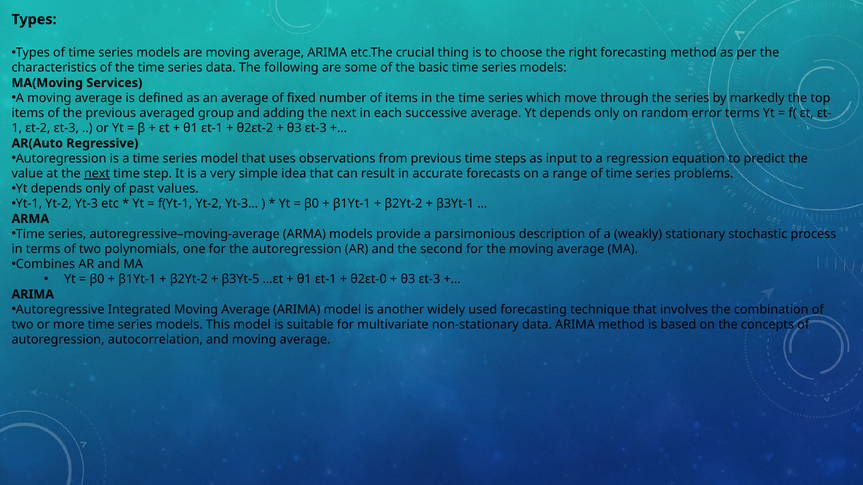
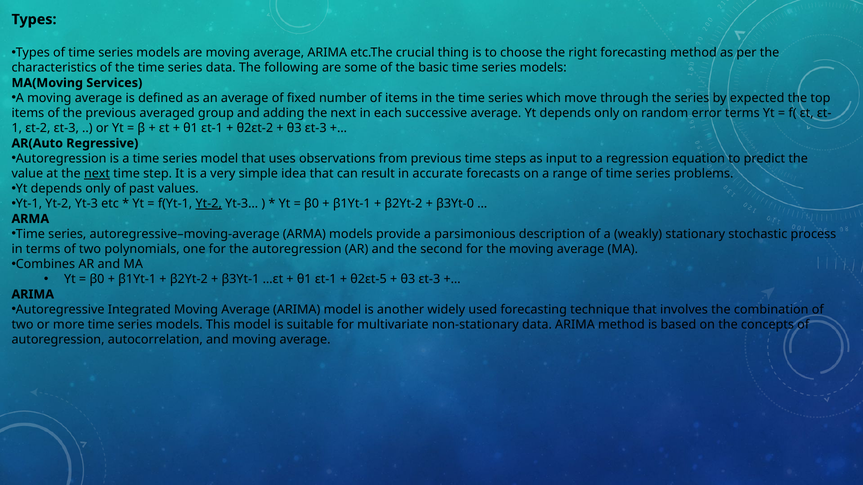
markedly: markedly -> expected
Yt-2 at (209, 204) underline: none -> present
β3Yt-1: β3Yt-1 -> β3Yt-0
β3Yt-5: β3Yt-5 -> β3Yt-1
θ2εt-0: θ2εt-0 -> θ2εt-5
